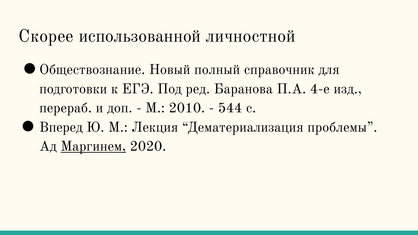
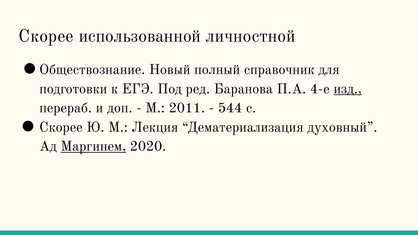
изд underline: none -> present
2010: 2010 -> 2011
Вперед at (61, 127): Вперед -> Скорее
проблемы: проблемы -> духовный
